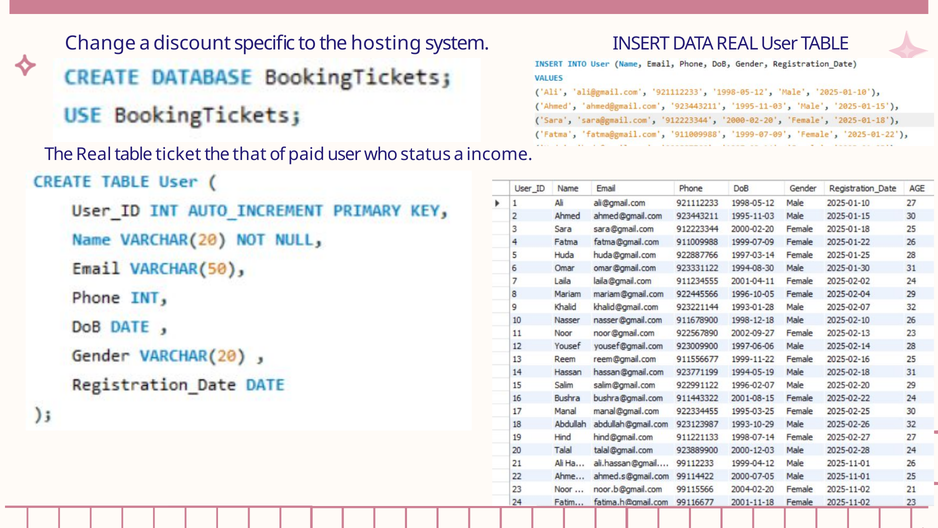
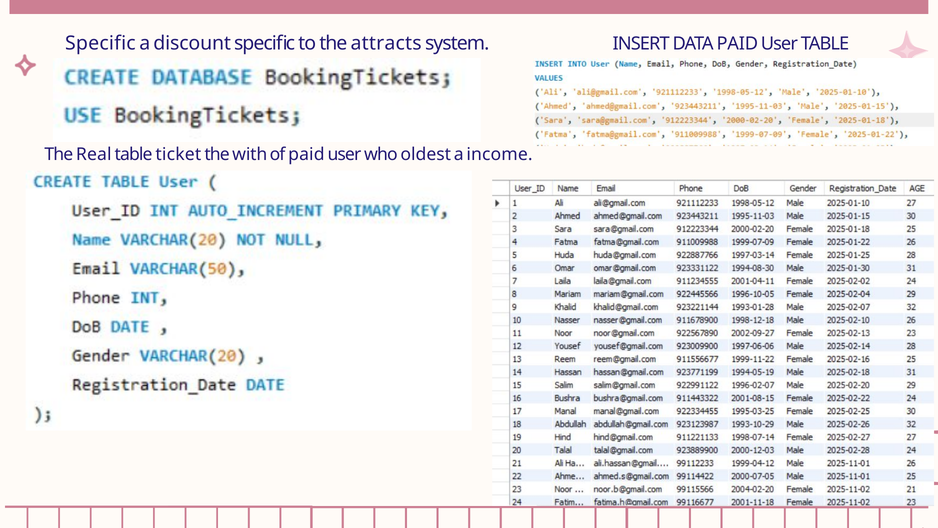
Change at (100, 43): Change -> Specific
hosting: hosting -> attracts
DATA REAL: REAL -> PAID
that: that -> with
status: status -> oldest
